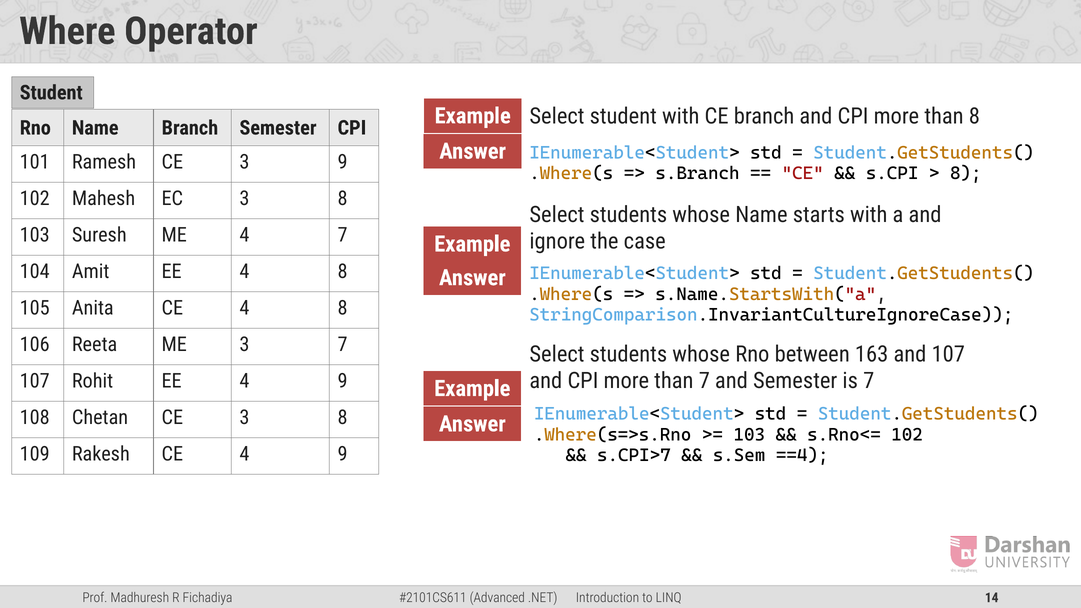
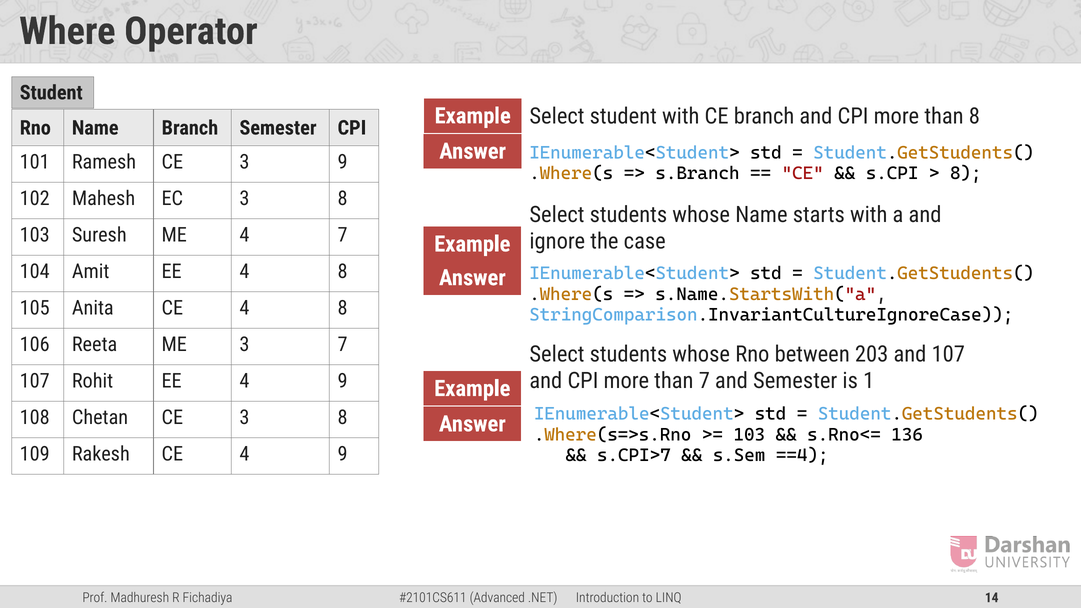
163: 163 -> 203
is 7: 7 -> 1
s.Rno<= 102: 102 -> 136
